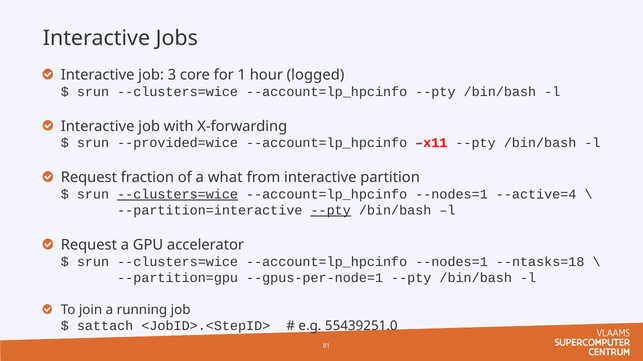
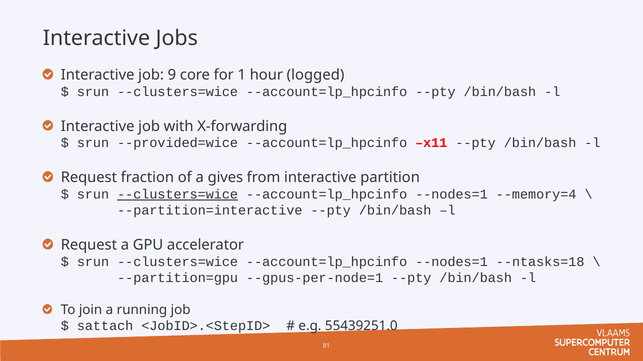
3: 3 -> 9
what: what -> gives
--active=4: --active=4 -> --memory=4
--pty at (331, 211) underline: present -> none
